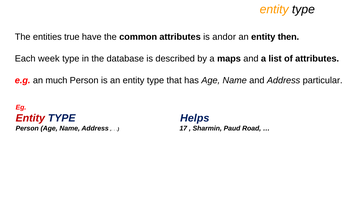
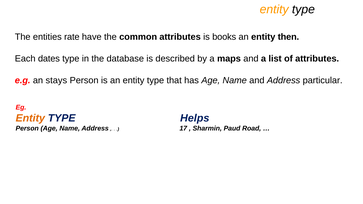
true: true -> rate
andor: andor -> books
week: week -> dates
much: much -> stays
Entity at (30, 118) colour: red -> orange
